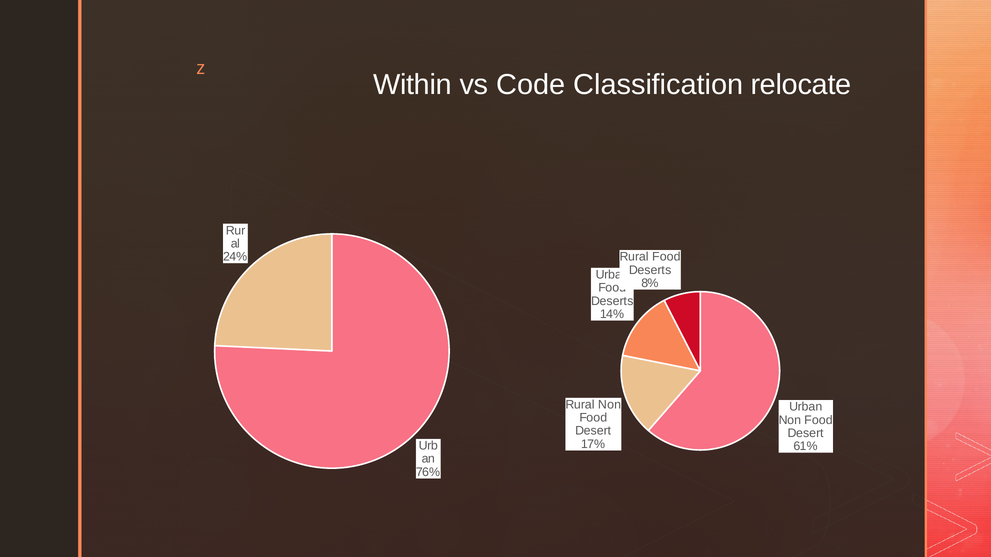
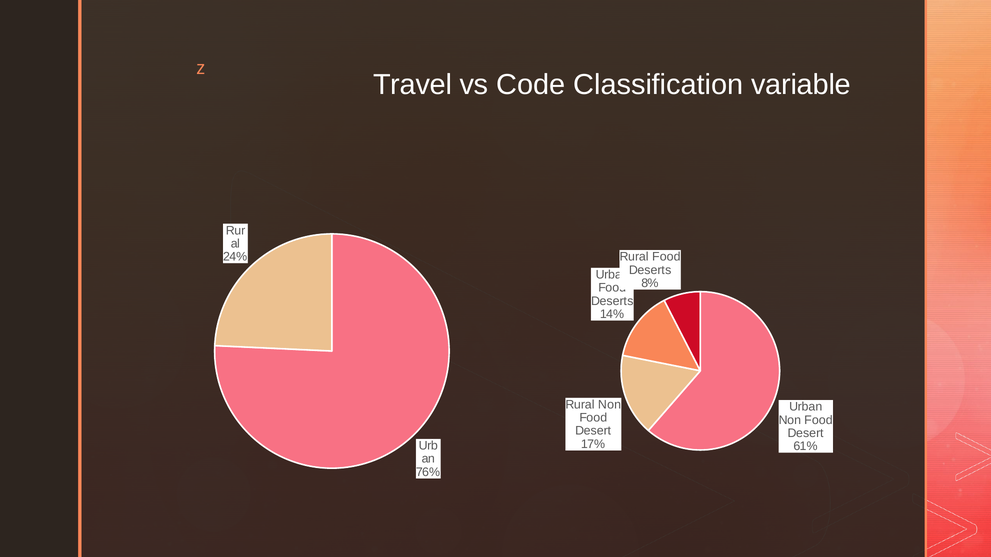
Within: Within -> Travel
relocate: relocate -> variable
